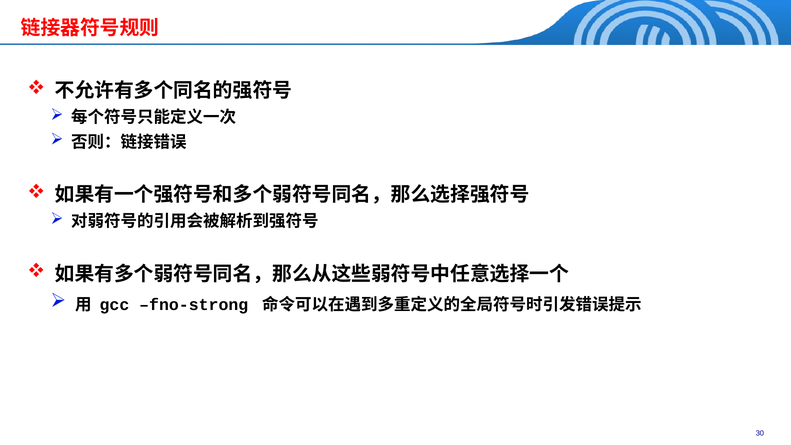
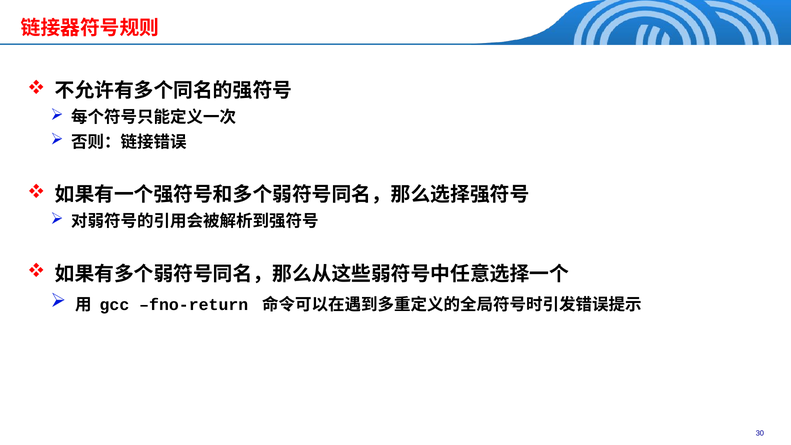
fno-strong: fno-strong -> fno-return
